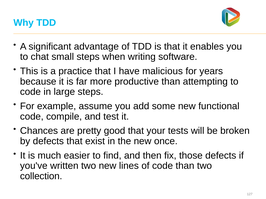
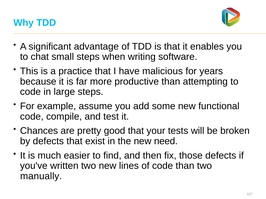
once: once -> need
collection: collection -> manually
